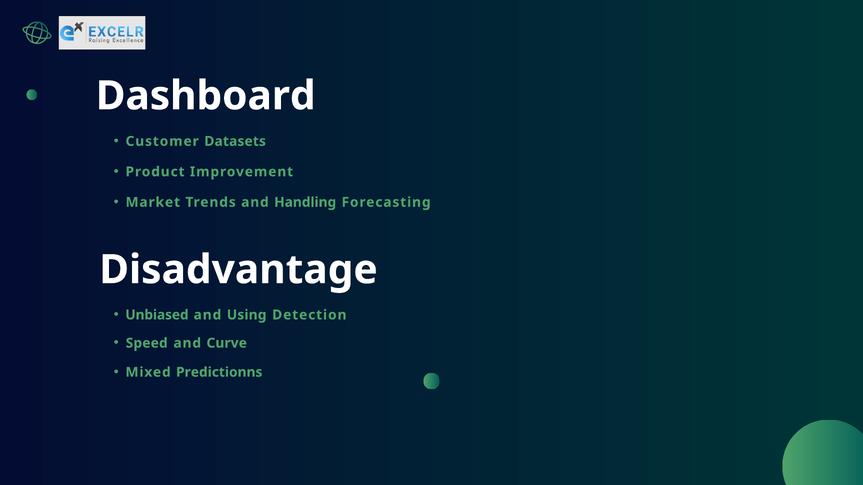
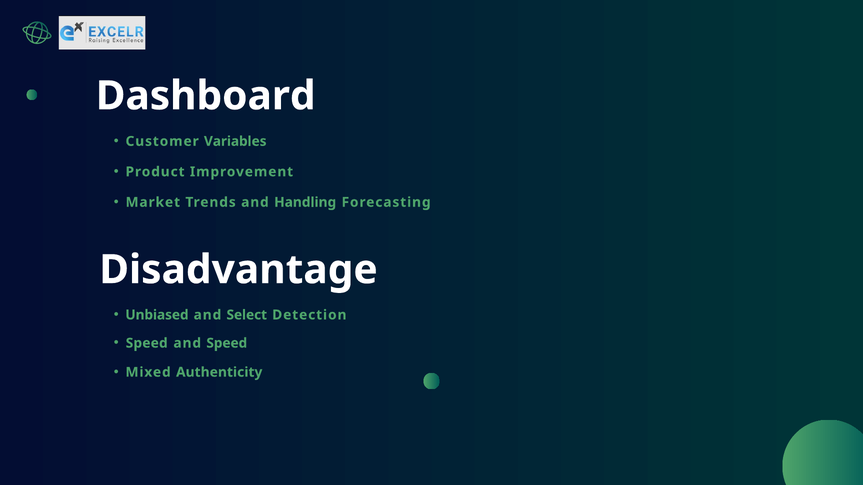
Datasets: Datasets -> Variables
Using: Using -> Select
and Curve: Curve -> Speed
Predictionns: Predictionns -> Authenticity
